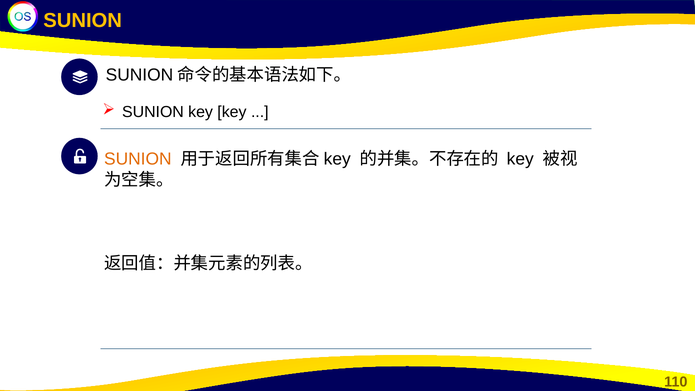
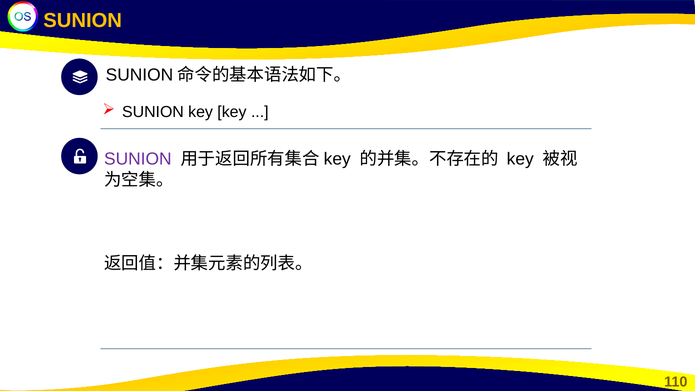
SUNION at (138, 159) colour: orange -> purple
